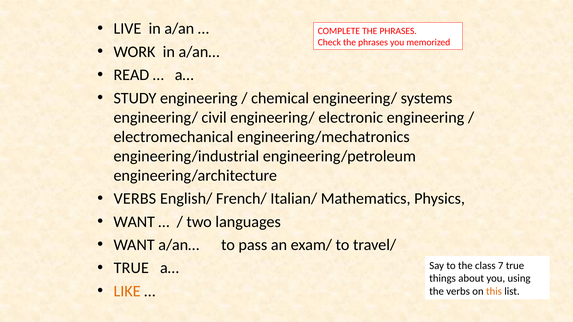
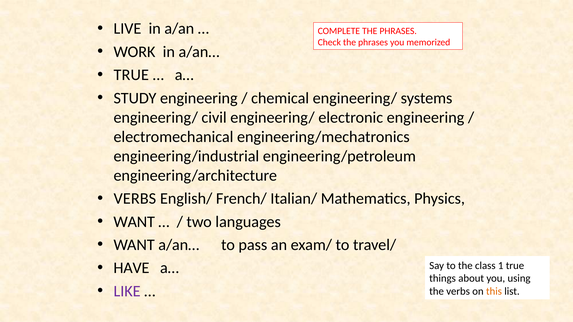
READ at (131, 75): READ -> TRUE
TRUE at (131, 268): TRUE -> HAVE
7: 7 -> 1
LIKE colour: orange -> purple
